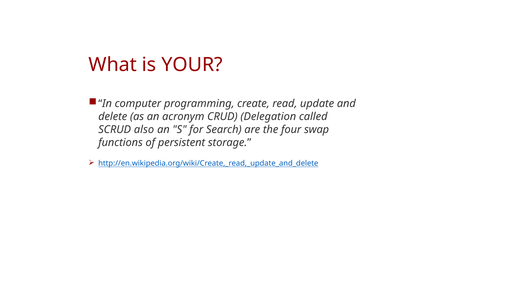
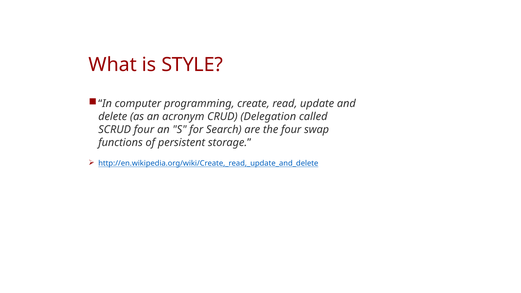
YOUR: YOUR -> STYLE
SCRUD also: also -> four
